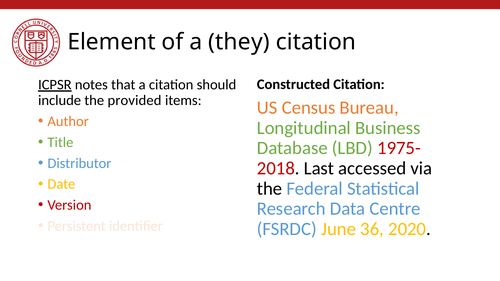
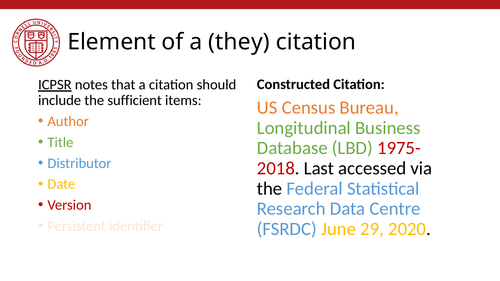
provided: provided -> sufficient
36: 36 -> 29
